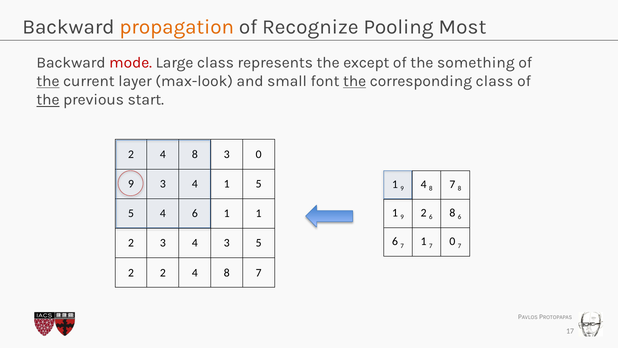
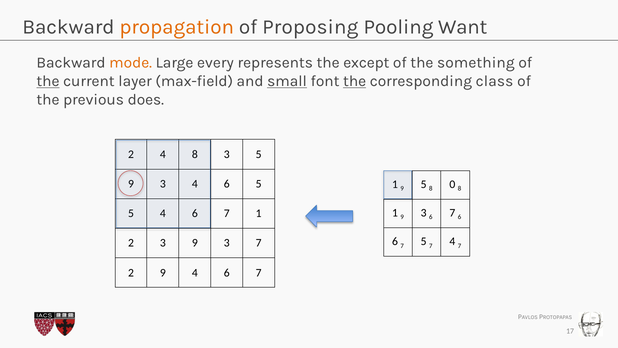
Recognize: Recognize -> Proposing
Most: Most -> Want
mode colour: red -> orange
Large class: class -> every
max-look: max-look -> max-field
small underline: none -> present
the at (48, 100) underline: present -> none
start: start -> does
3 0: 0 -> 5
1 at (227, 184): 1 -> 6
4 at (424, 184): 4 -> 5
7 at (452, 184): 7 -> 0
1 9 2: 2 -> 3
8 at (452, 213): 8 -> 7
1 at (227, 213): 1 -> 7
6 7 1: 1 -> 5
7 0: 0 -> 4
2 3 4: 4 -> 9
3 5: 5 -> 7
2 2: 2 -> 9
8 at (227, 272): 8 -> 6
